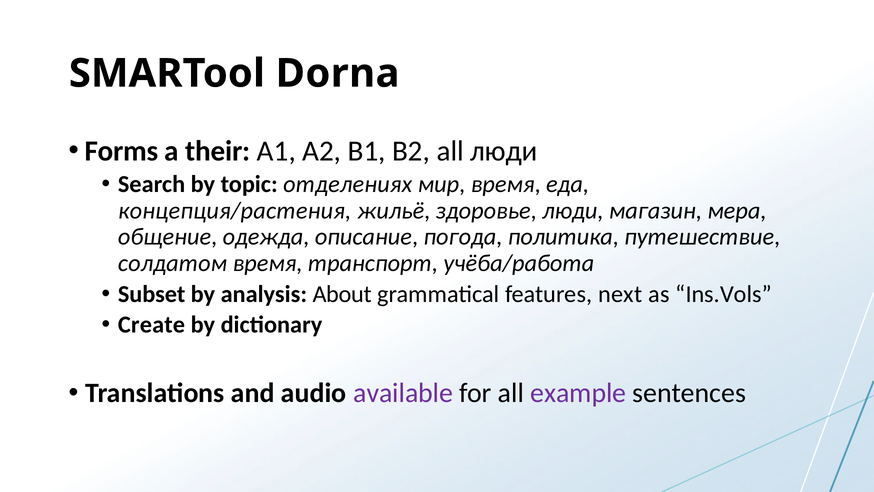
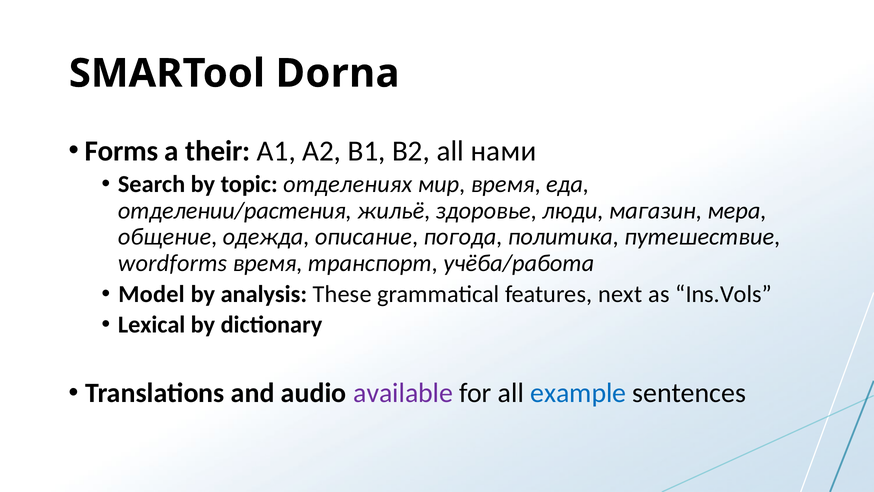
all люди: люди -> нами
концепция/растения: концепция/растения -> отделении/растения
солдатом: солдатом -> wordforms
Subset: Subset -> Model
About: About -> These
Create: Create -> Lexical
example colour: purple -> blue
